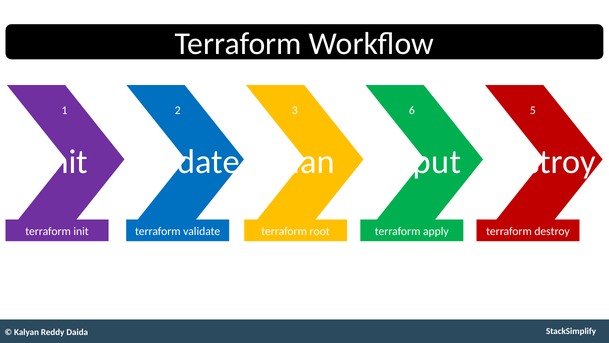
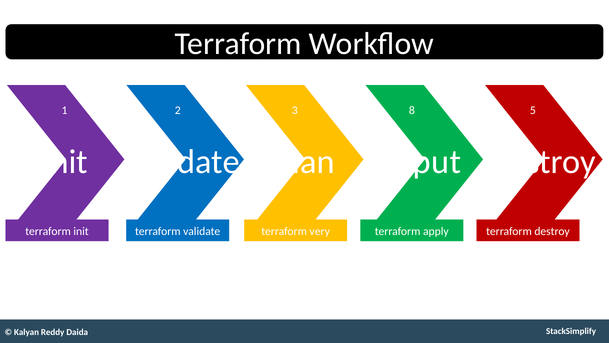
6: 6 -> 8
root: root -> very
